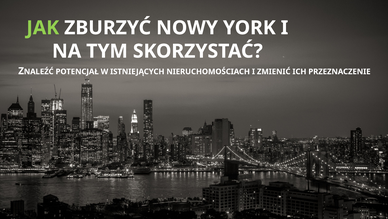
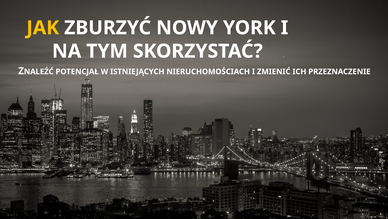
JAK colour: light green -> yellow
